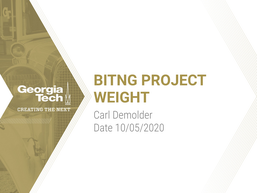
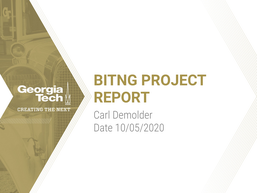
WEIGHT: WEIGHT -> REPORT
